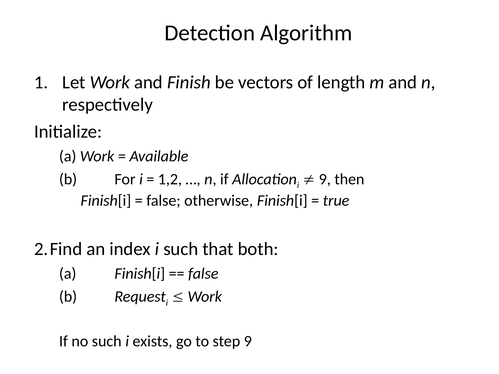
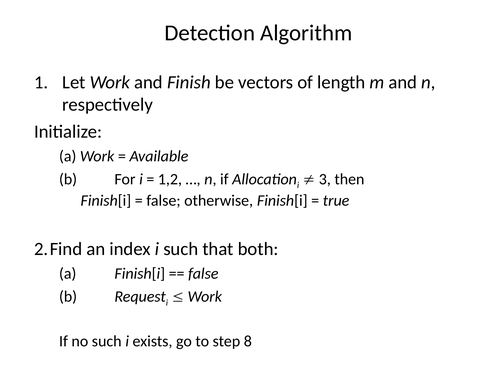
9 at (325, 179): 9 -> 3
step 9: 9 -> 8
